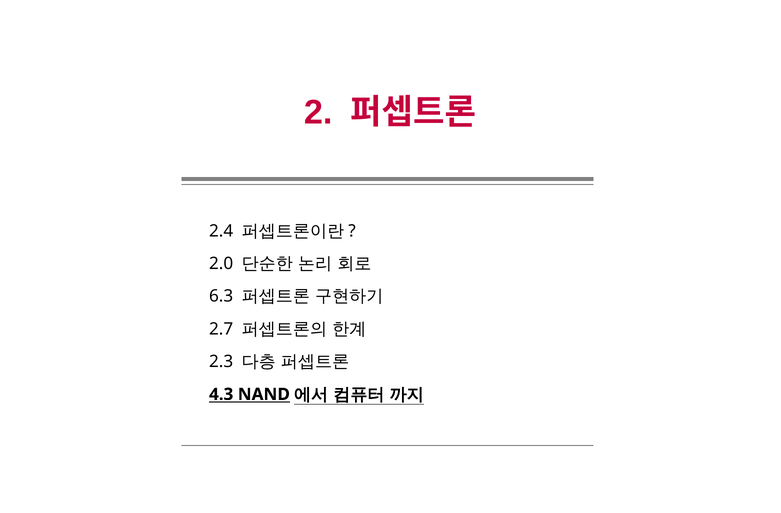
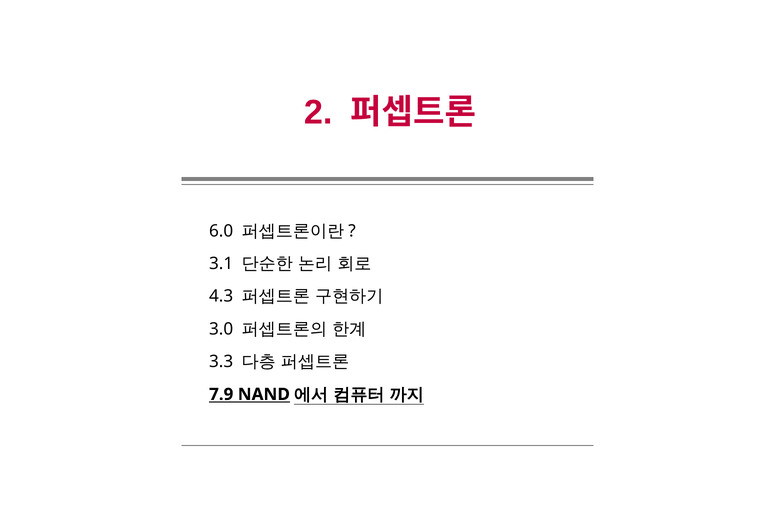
2.4: 2.4 -> 6.0
2.0: 2.0 -> 3.1
6.3: 6.3 -> 4.3
2.7: 2.7 -> 3.0
2.3: 2.3 -> 3.3
4.3: 4.3 -> 7.9
